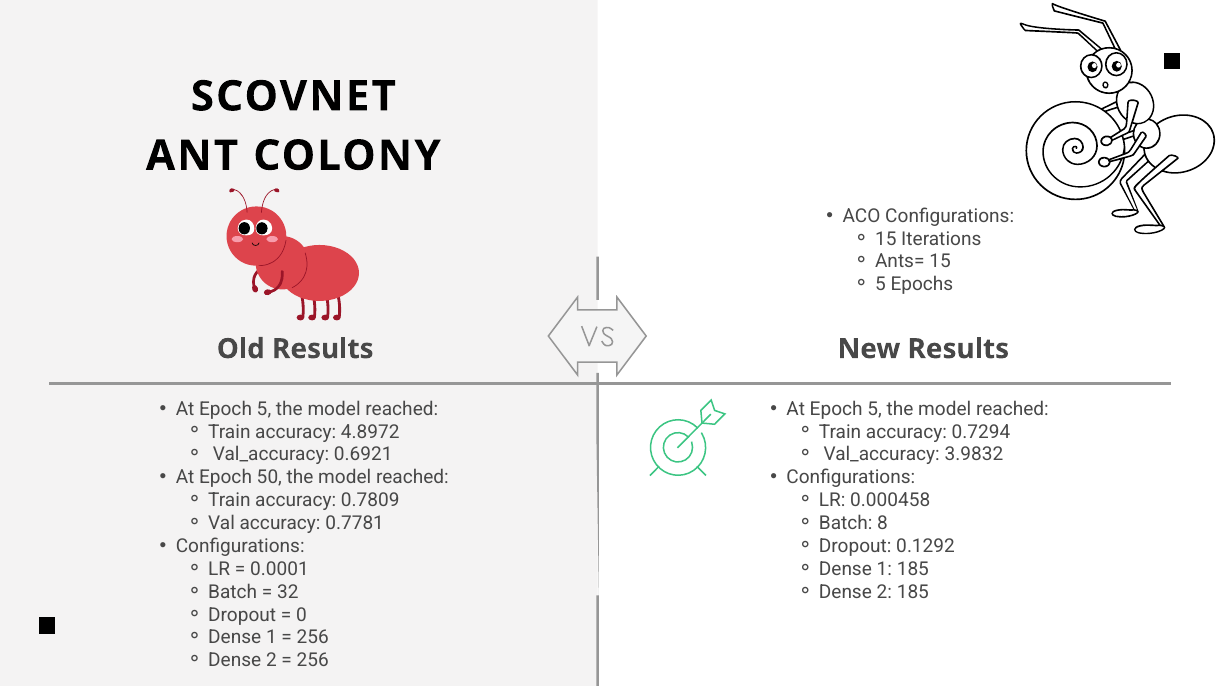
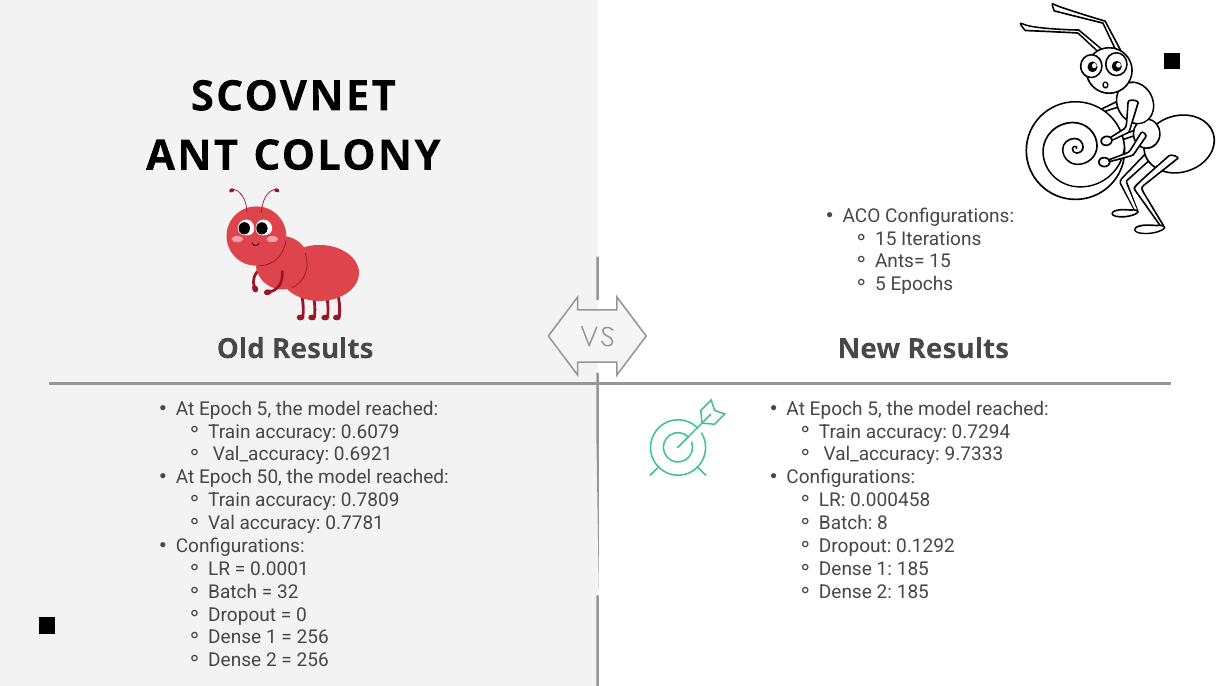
4.8972: 4.8972 -> 0.6079
3.9832: 3.9832 -> 9.7333
